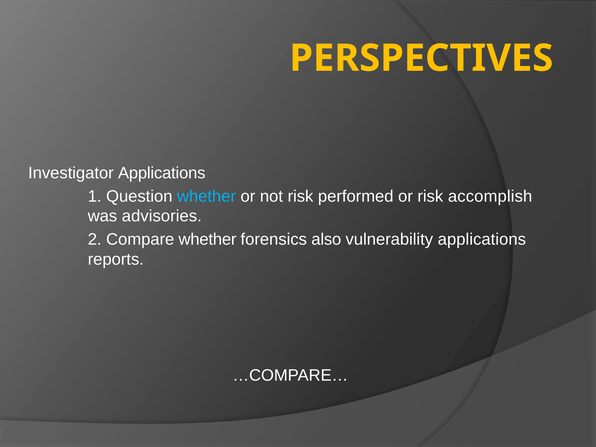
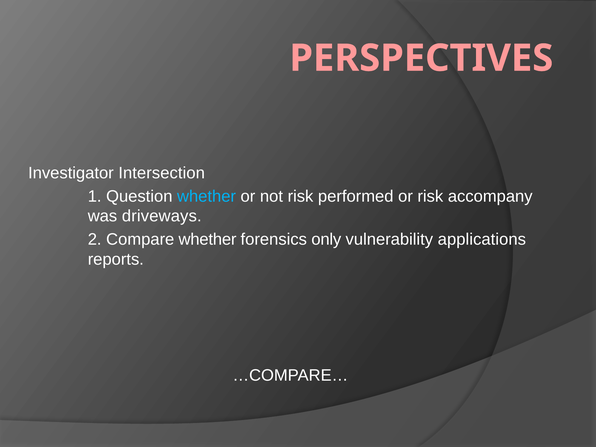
PERSPECTIVES colour: yellow -> pink
Investigator Applications: Applications -> Intersection
accomplish: accomplish -> accompany
advisories: advisories -> driveways
also: also -> only
